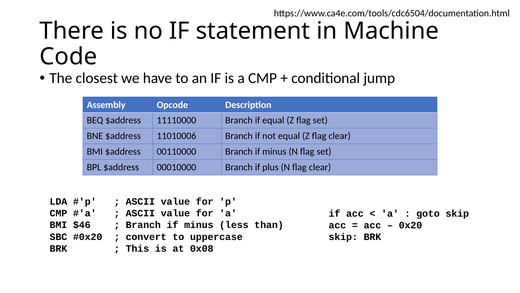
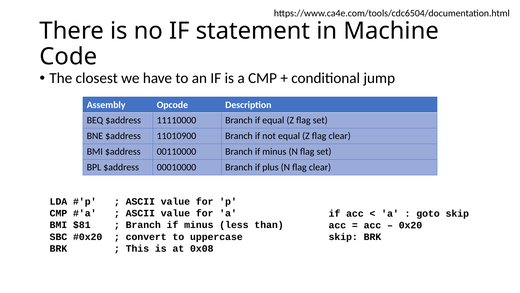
11010006: 11010006 -> 11010900
$46: $46 -> $81
